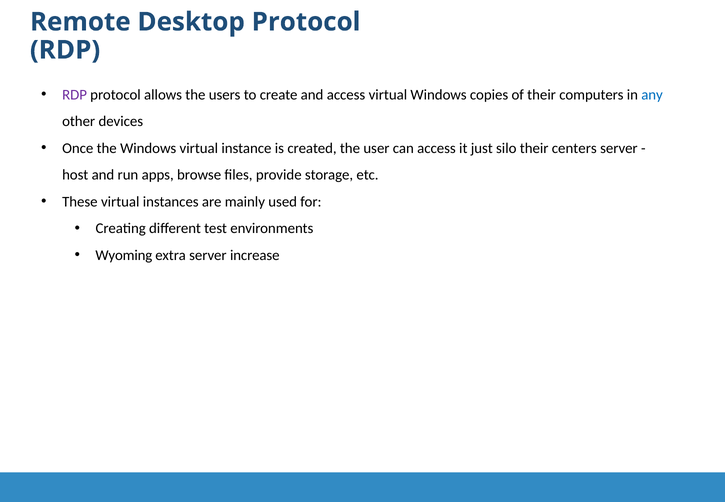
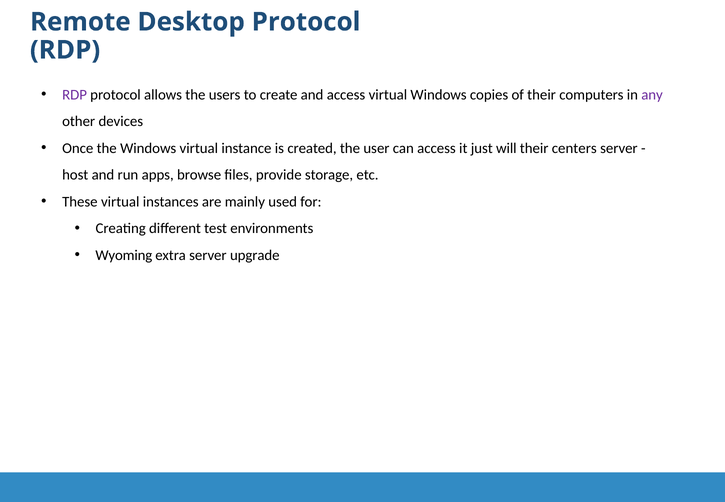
any colour: blue -> purple
silo: silo -> will
increase: increase -> upgrade
